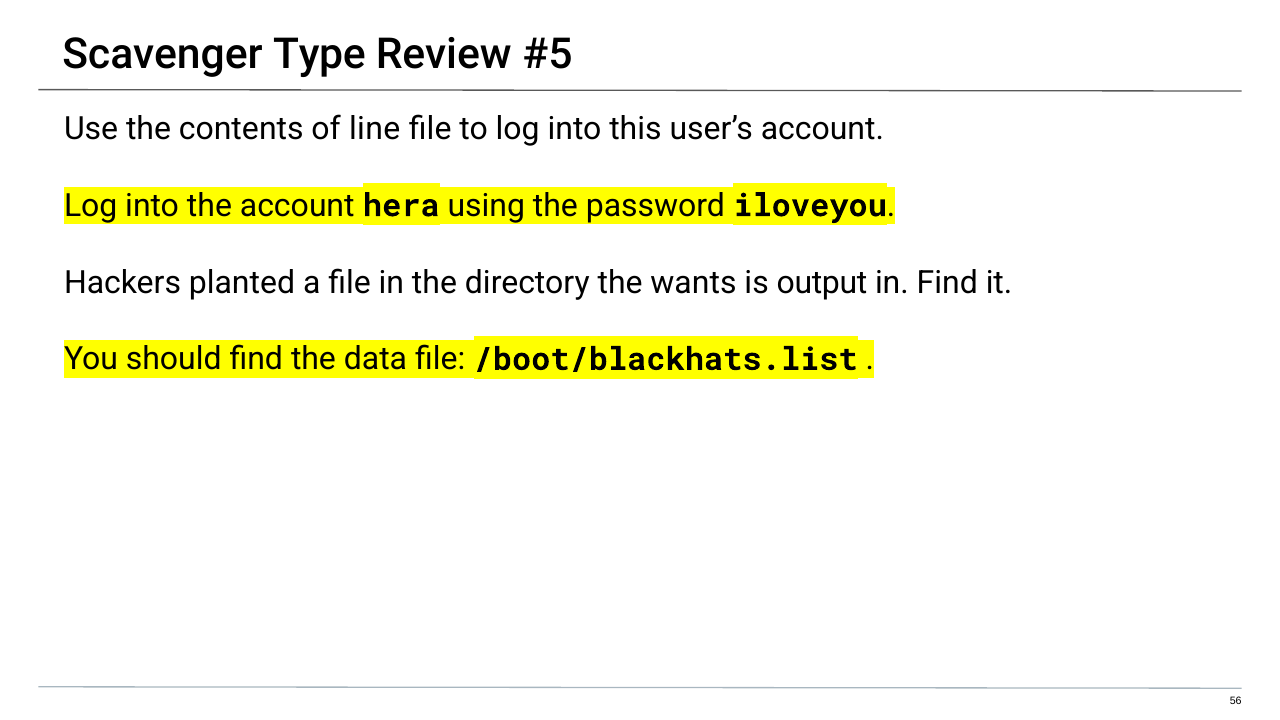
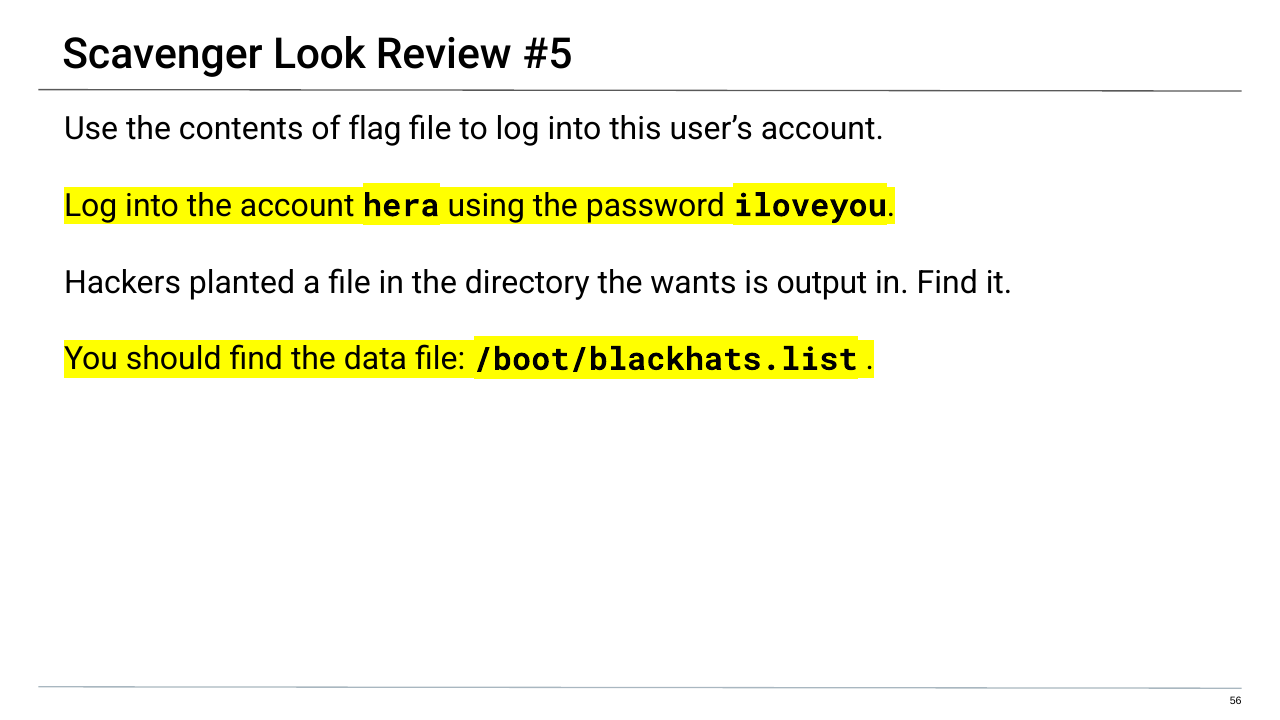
Type: Type -> Look
line: line -> flag
